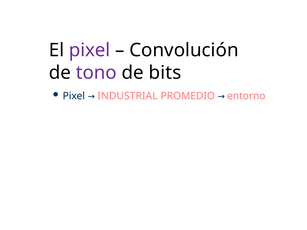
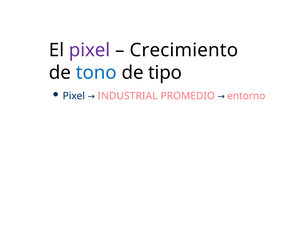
Convolución: Convolución -> Crecimiento
tono colour: purple -> blue
bits: bits -> tipo
